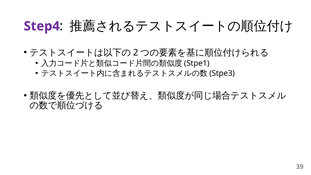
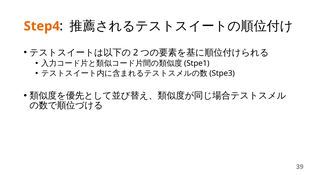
Step4 colour: purple -> orange
